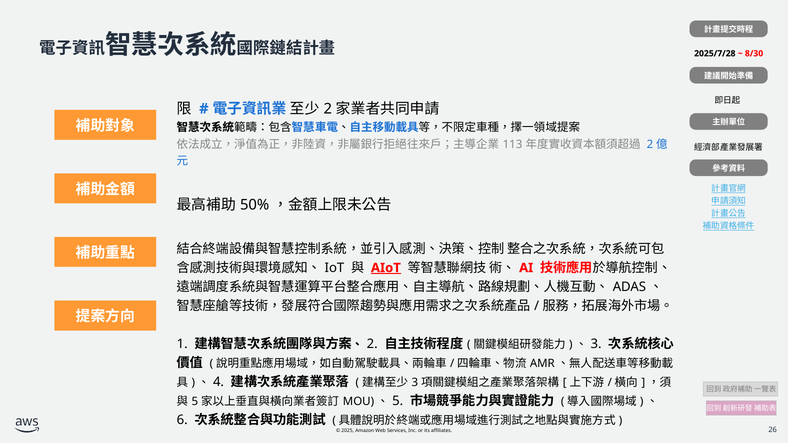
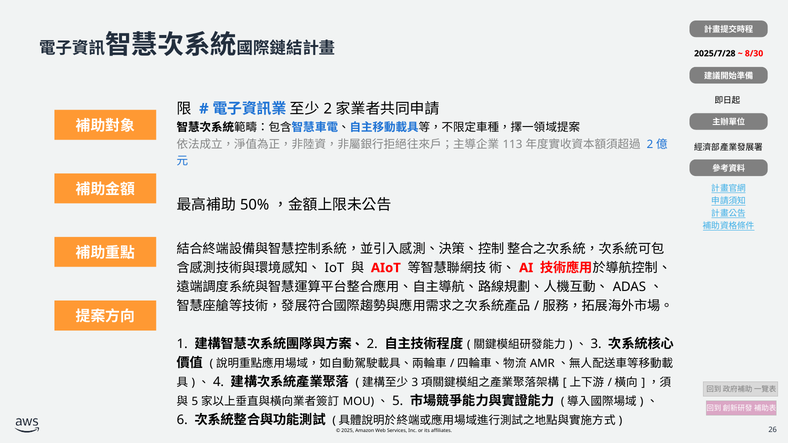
AIoT underline: present -> none
